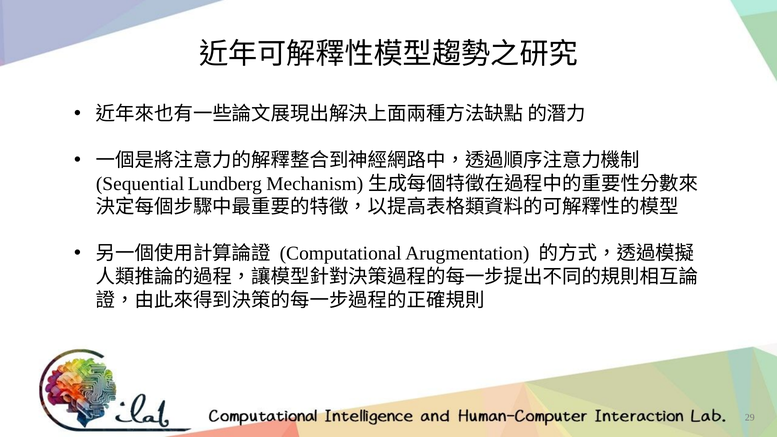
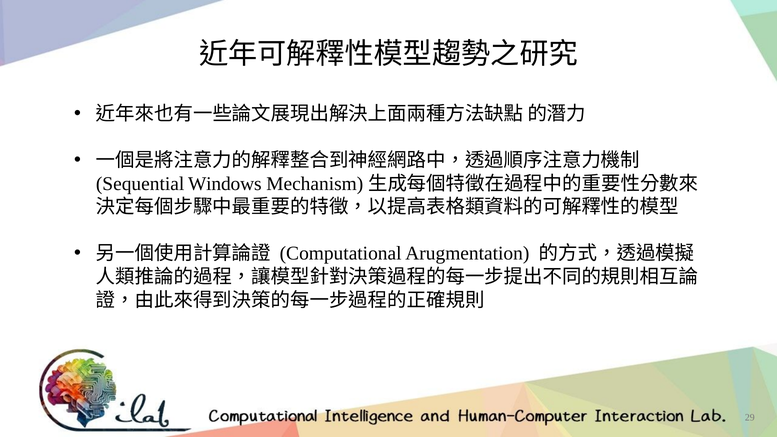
Lundberg: Lundberg -> Windows
